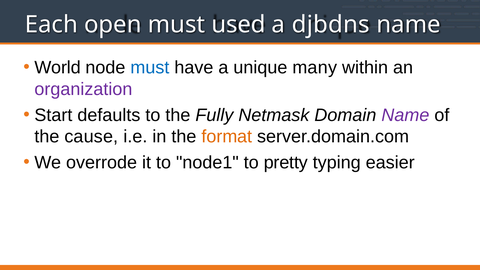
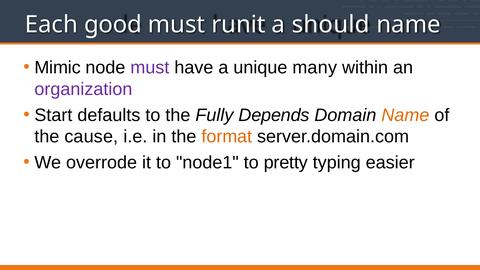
open: open -> good
used: used -> runit
djbdns: djbdns -> should
World: World -> Mimic
must at (150, 68) colour: blue -> purple
Netmask: Netmask -> Depends
Name at (405, 115) colour: purple -> orange
